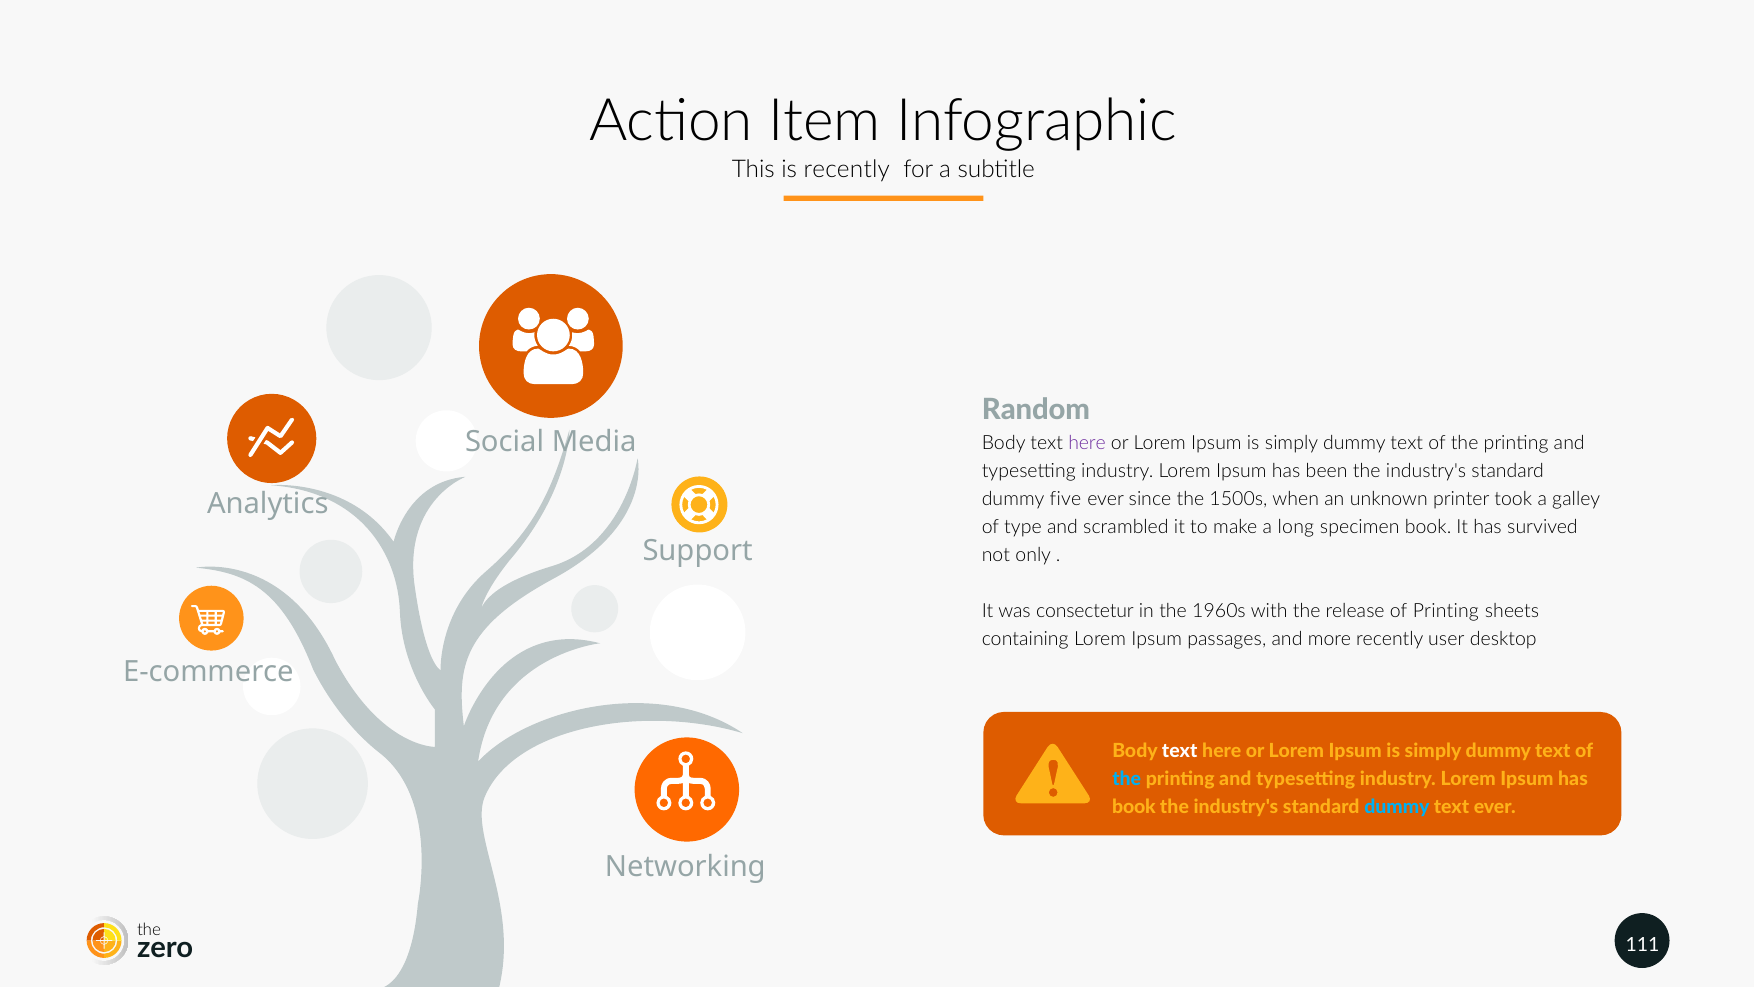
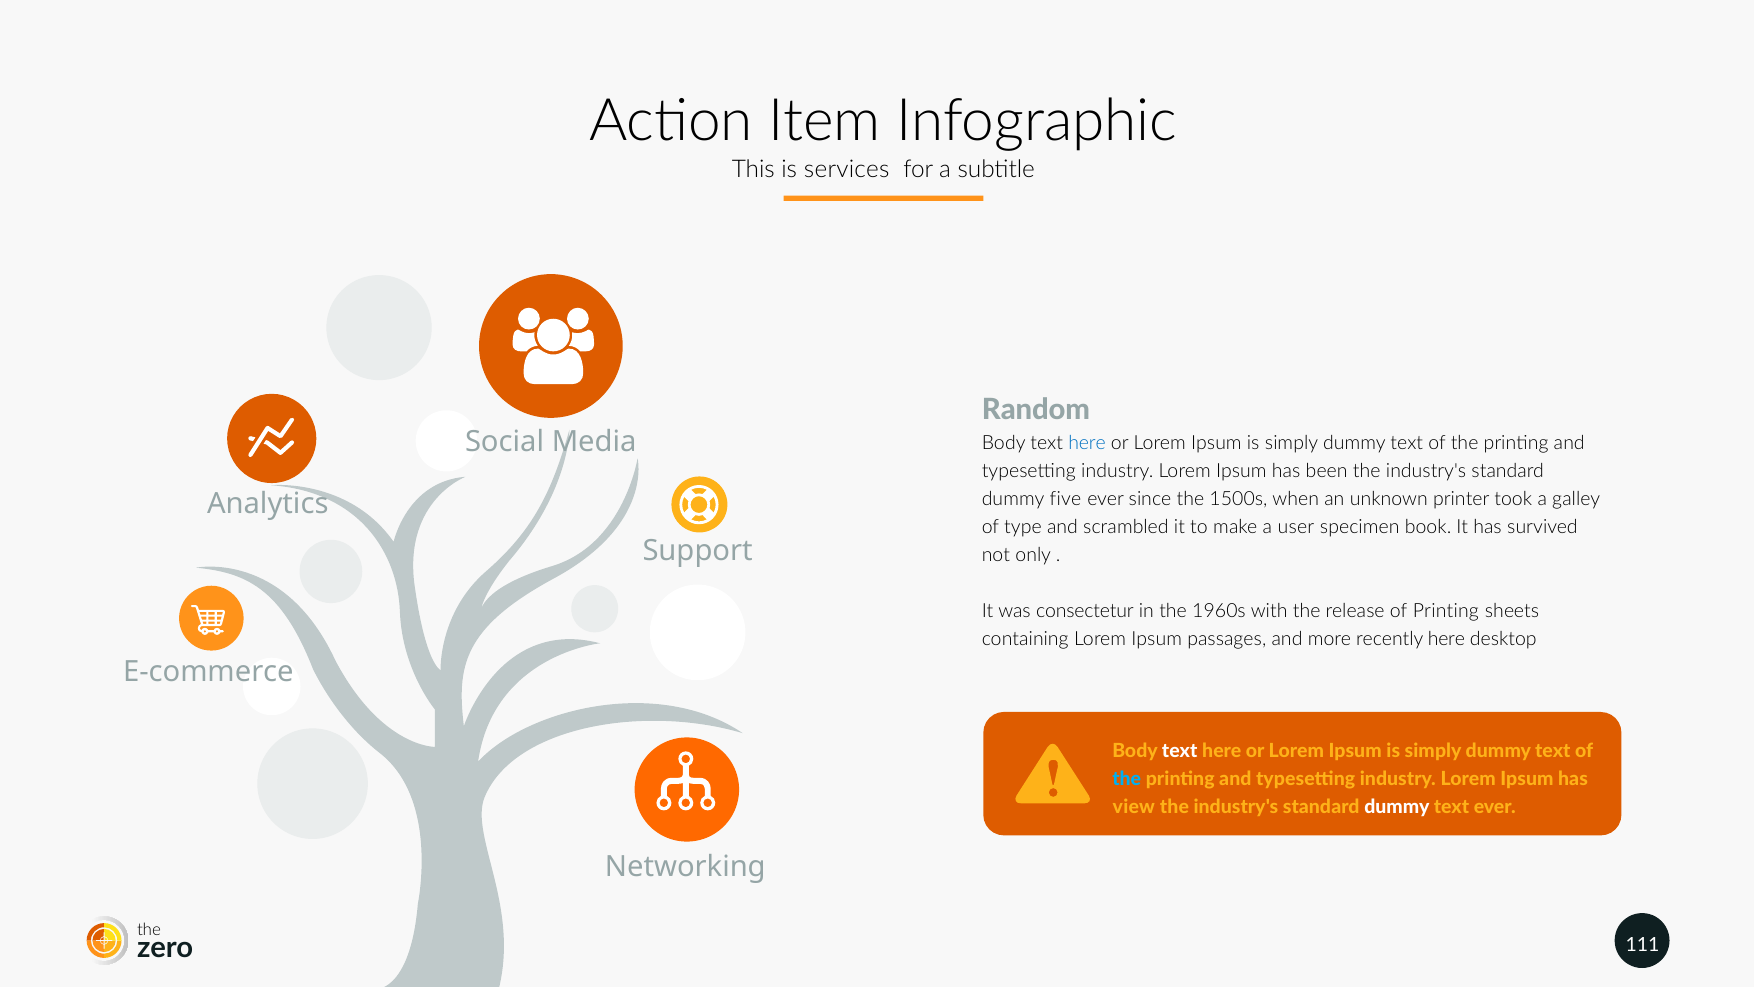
is recently: recently -> services
here at (1087, 443) colour: purple -> blue
long: long -> user
recently user: user -> here
book at (1134, 807): book -> view
dummy at (1397, 807) colour: light blue -> white
